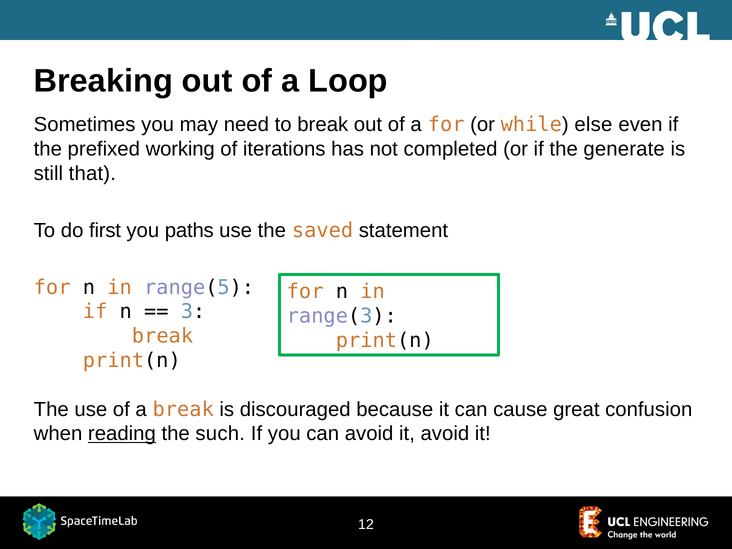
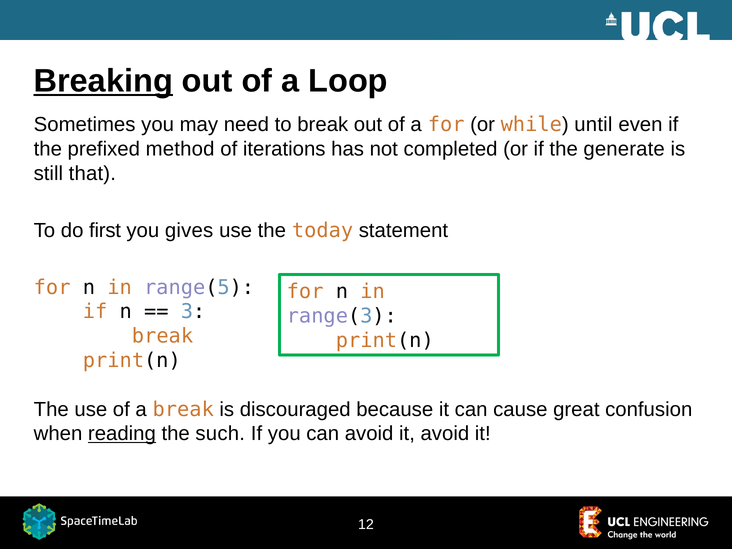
Breaking underline: none -> present
else: else -> until
working: working -> method
paths: paths -> gives
saved: saved -> today
